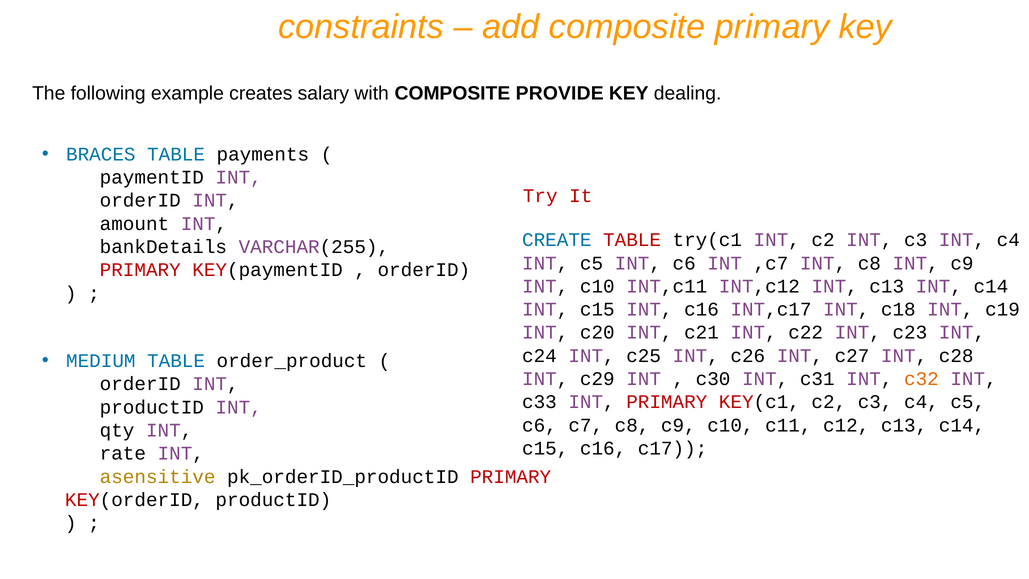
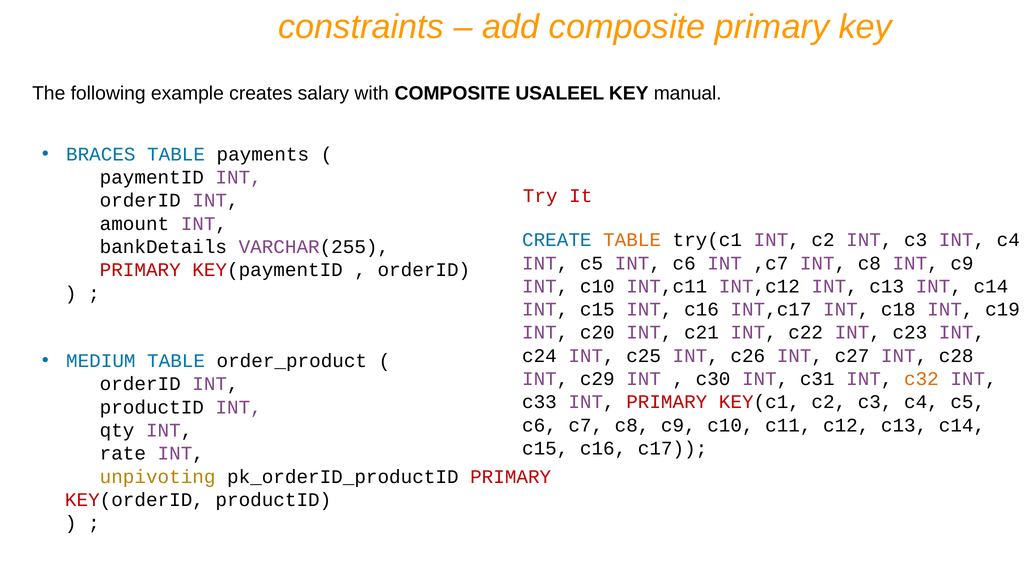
PROVIDE: PROVIDE -> USALEEL
dealing: dealing -> manual
TABLE at (632, 240) colour: red -> orange
asensitive: asensitive -> unpivoting
